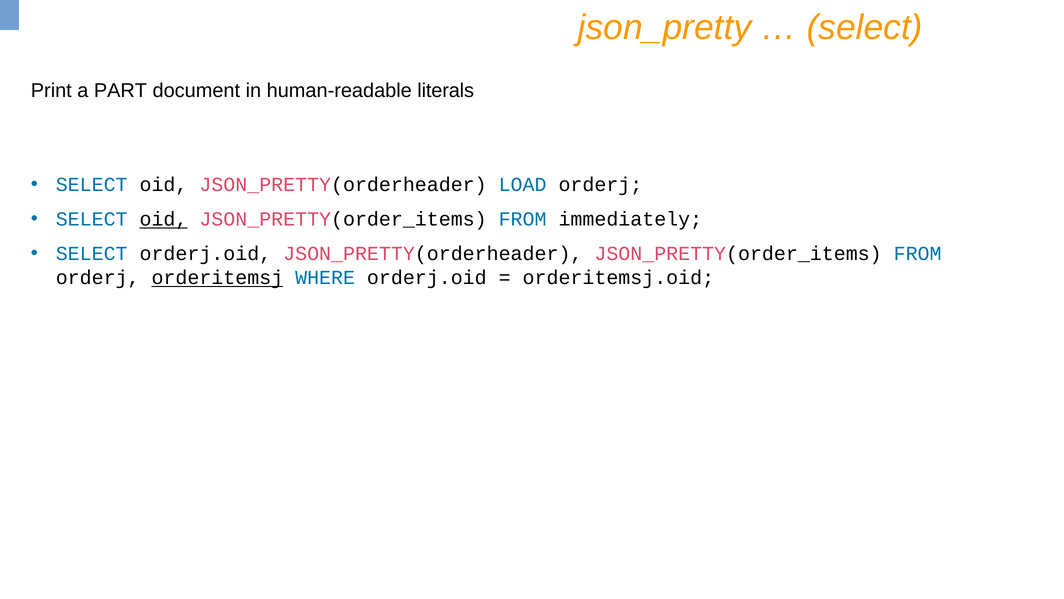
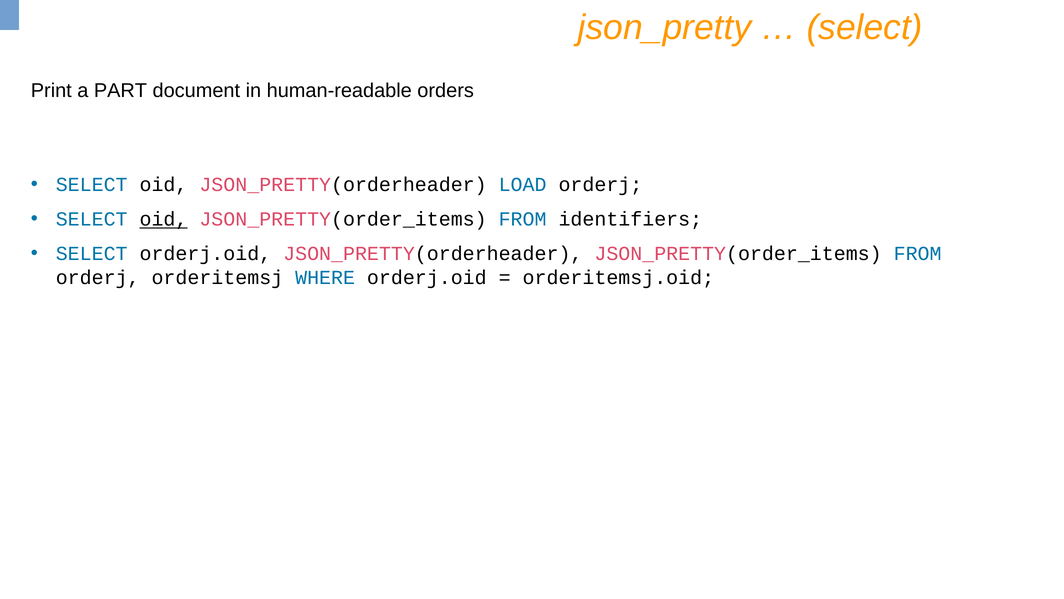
literals: literals -> orders
immediately: immediately -> identifiers
orderitemsj underline: present -> none
